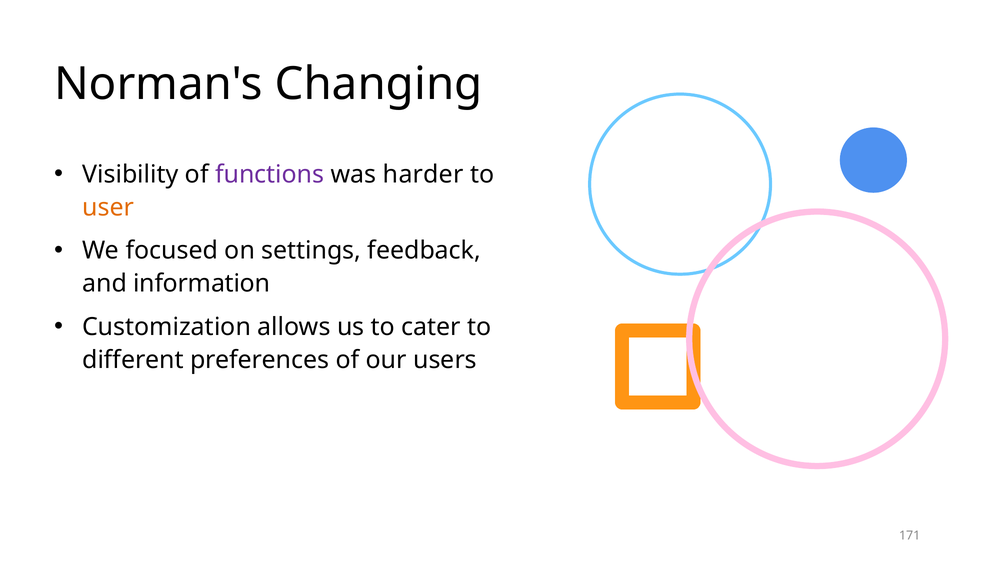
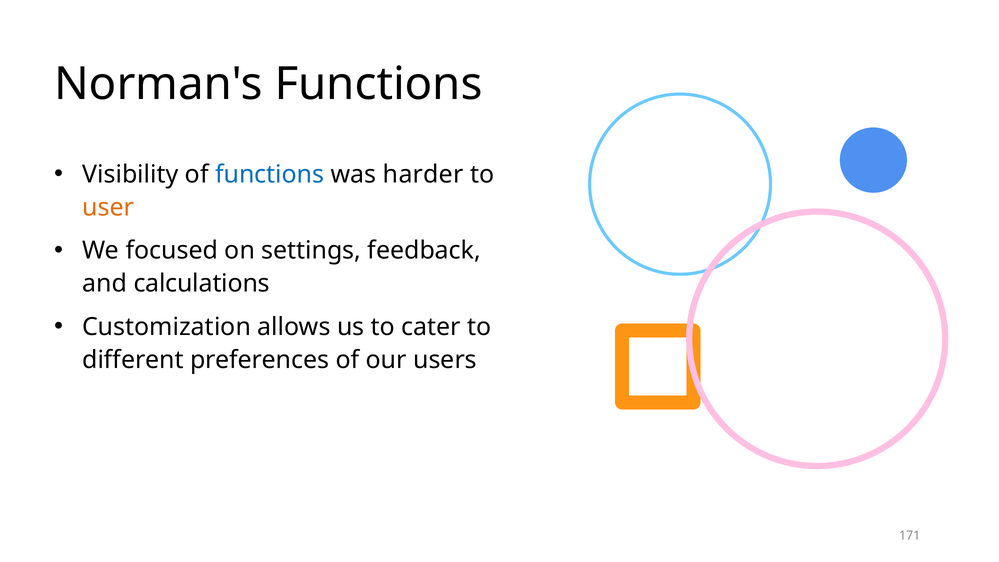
Norman's Changing: Changing -> Functions
functions at (270, 174) colour: purple -> blue
information: information -> calculations
